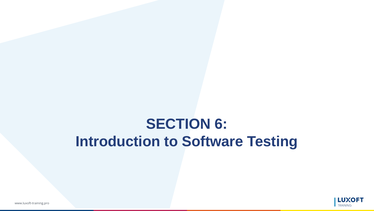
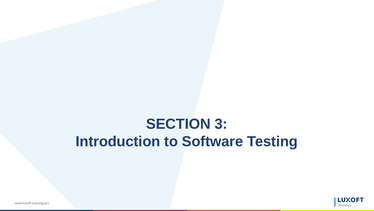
6: 6 -> 3
